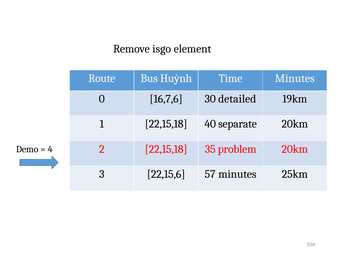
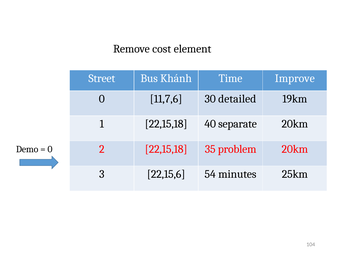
isgo: isgo -> cost
Route: Route -> Street
Huỳnh: Huỳnh -> Khánh
Time Minutes: Minutes -> Improve
16,7,6: 16,7,6 -> 11,7,6
4 at (50, 150): 4 -> 0
57: 57 -> 54
